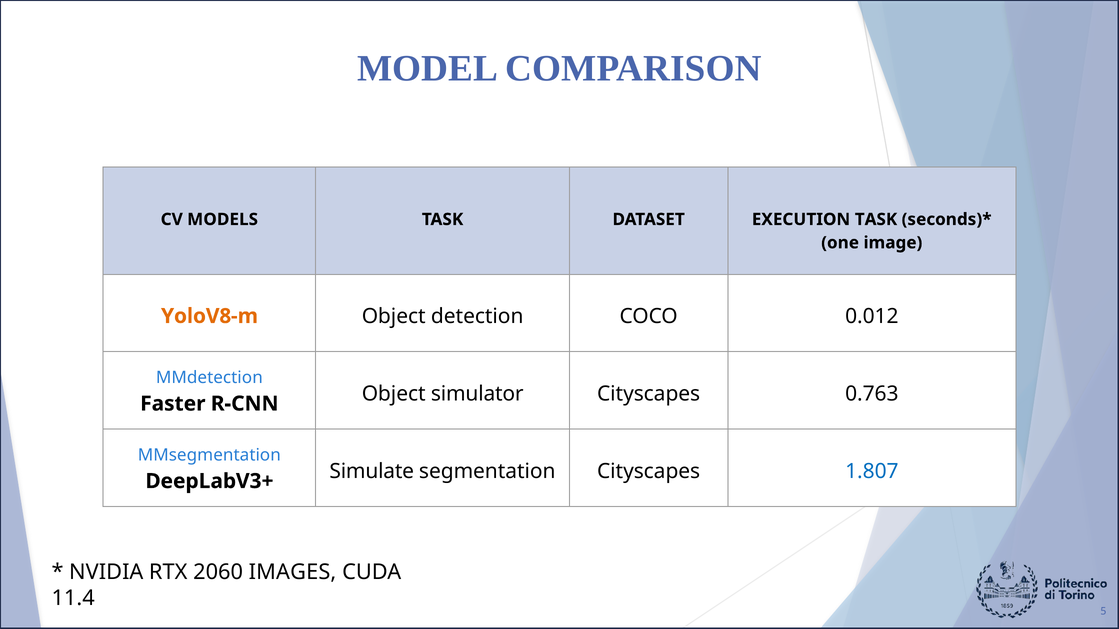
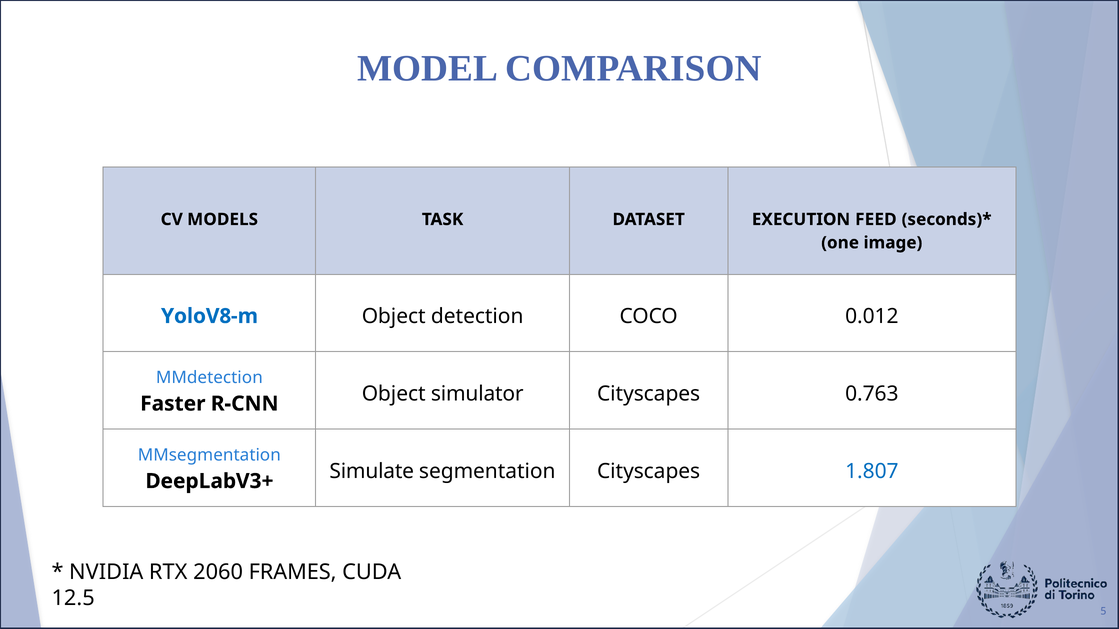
EXECUTION TASK: TASK -> FEED
YoloV8-m colour: orange -> blue
IMAGES: IMAGES -> FRAMES
11.4: 11.4 -> 12.5
